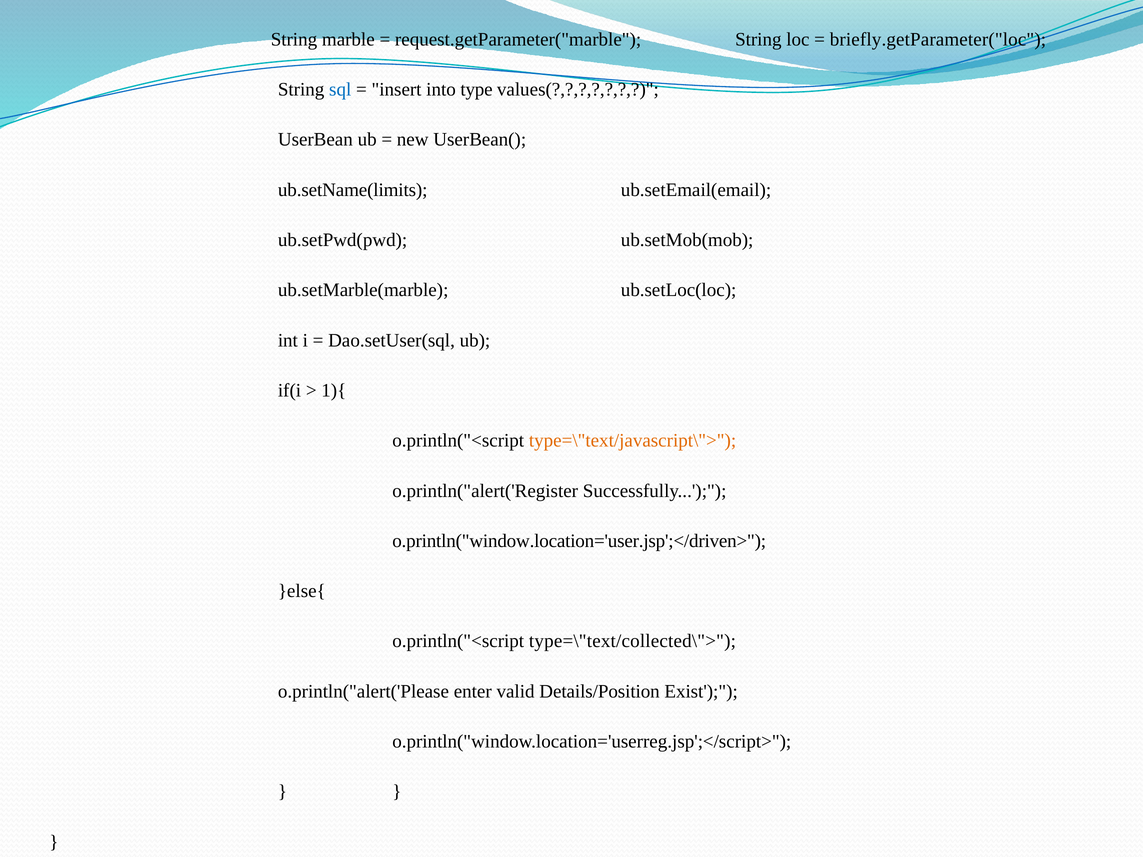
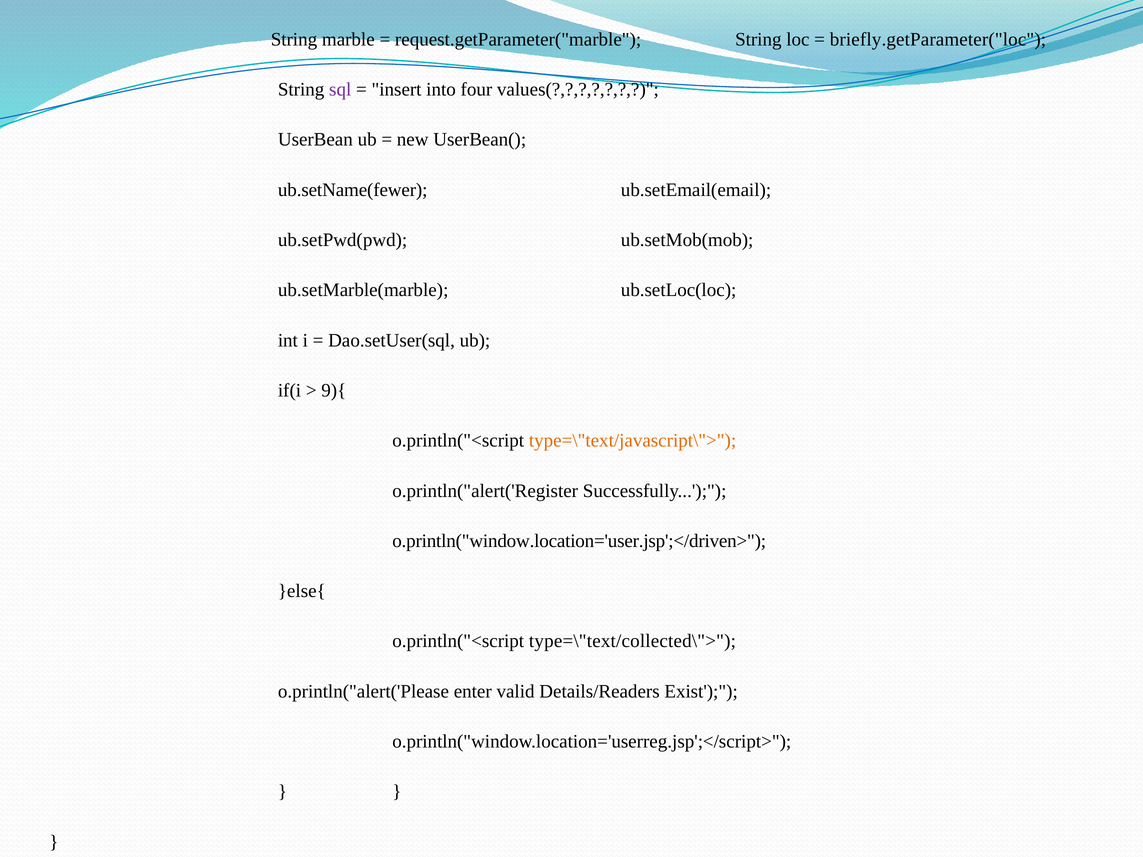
sql colour: blue -> purple
type: type -> four
ub.setName(limits: ub.setName(limits -> ub.setName(fewer
1){: 1){ -> 9){
Details/Position: Details/Position -> Details/Readers
